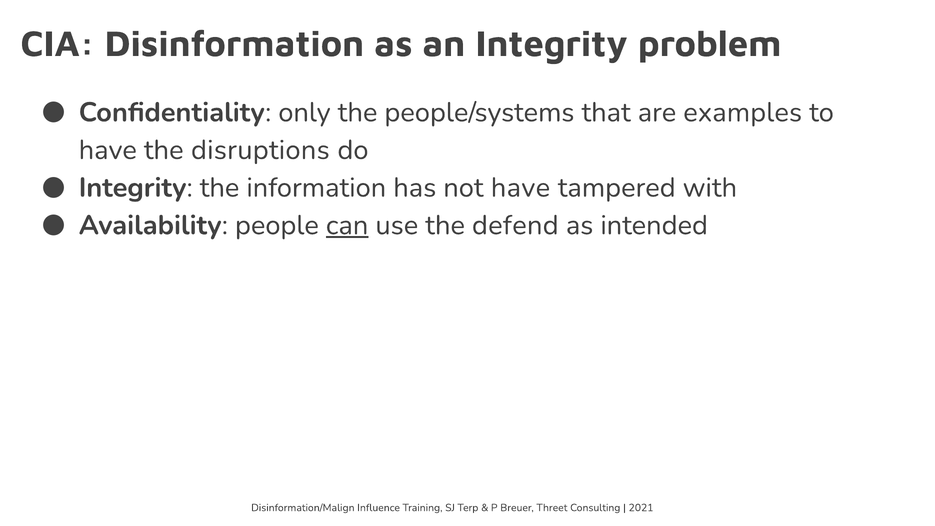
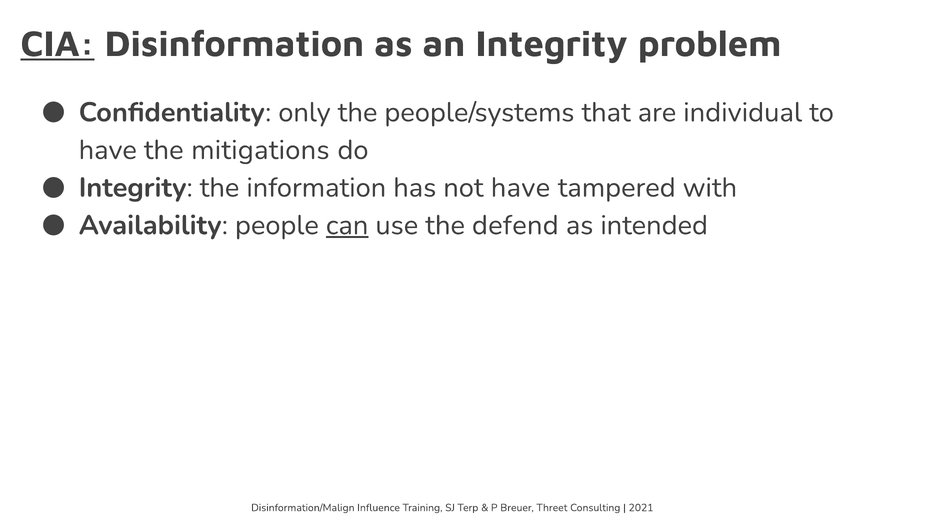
CIA underline: none -> present
examples: examples -> individual
disruptions: disruptions -> mitigations
